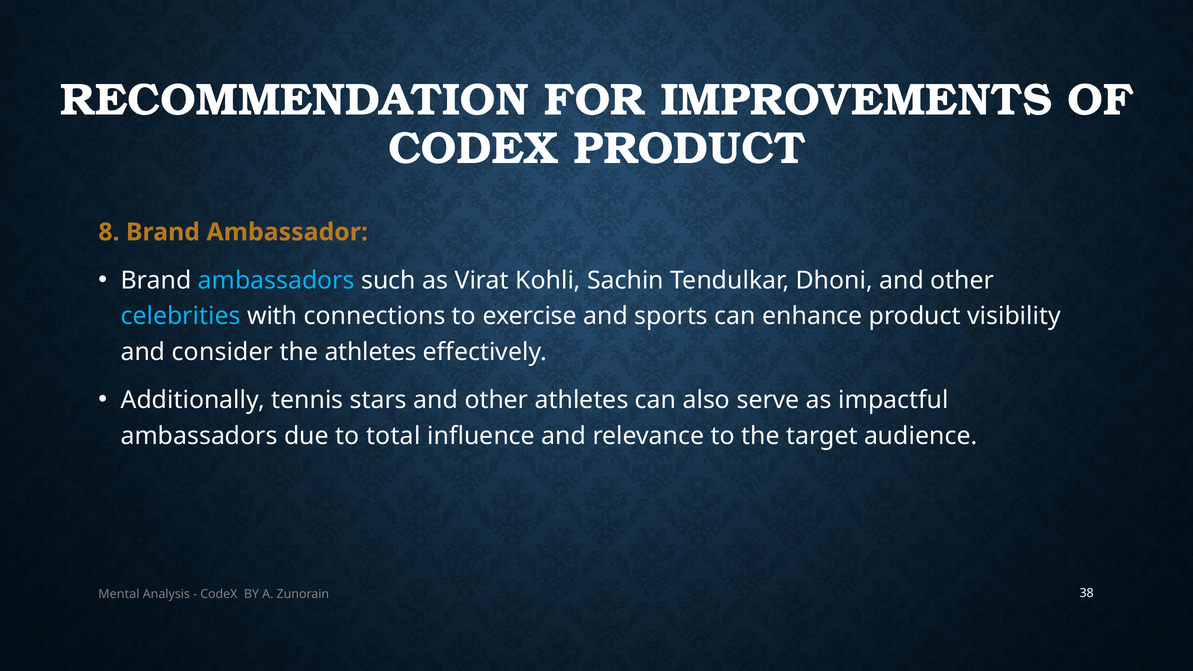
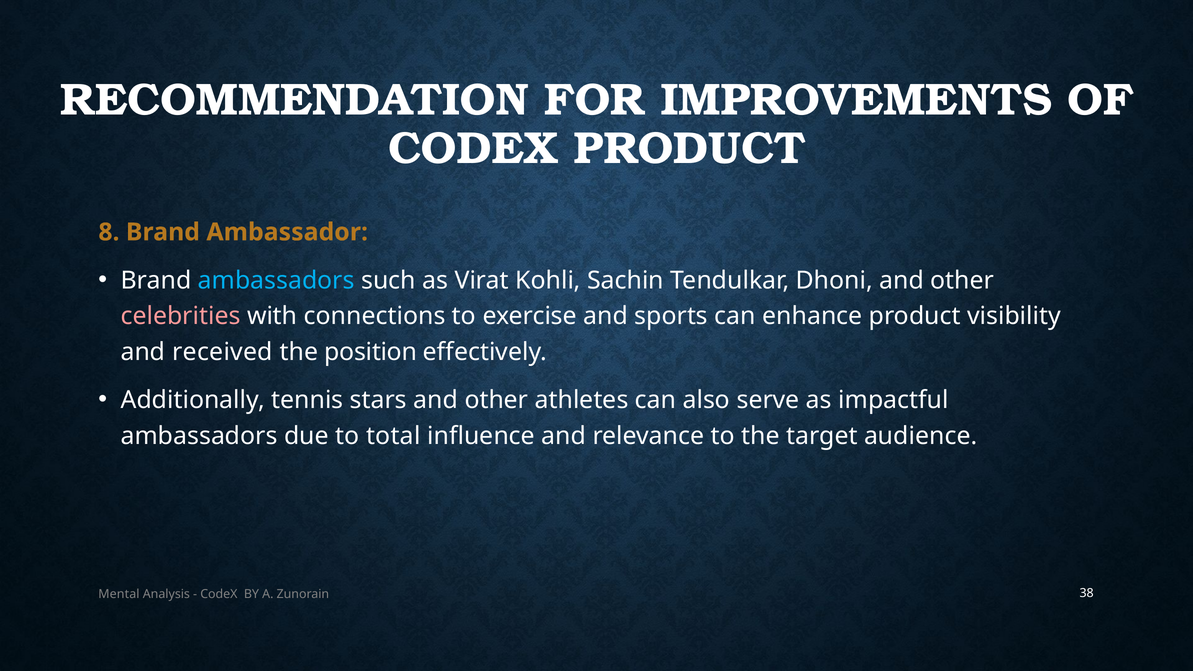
celebrities colour: light blue -> pink
consider: consider -> received
the athletes: athletes -> position
